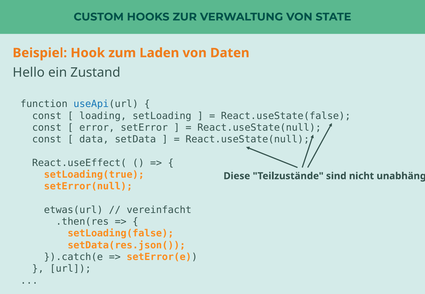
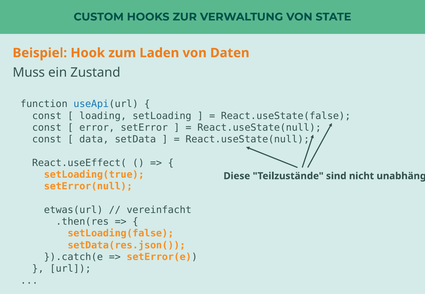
Hello: Hello -> Muss
